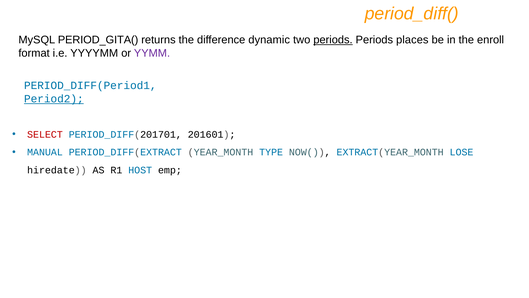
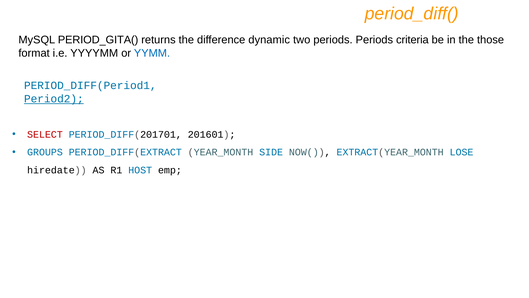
periods at (333, 40) underline: present -> none
places: places -> criteria
enroll: enroll -> those
YYMM colour: purple -> blue
MANUAL: MANUAL -> GROUPS
TYPE: TYPE -> SIDE
